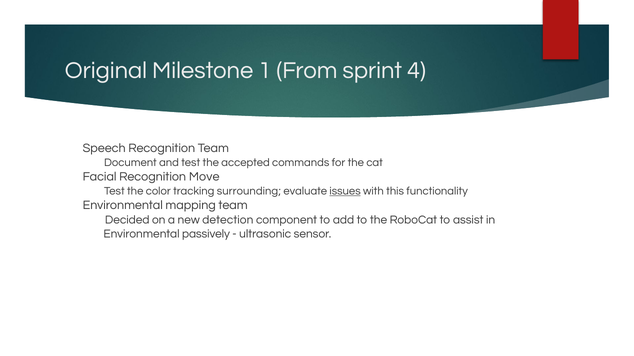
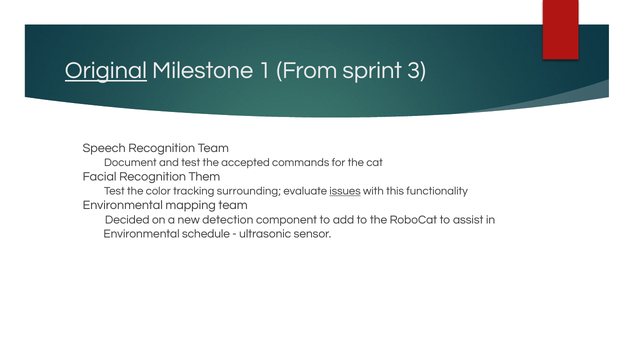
Original underline: none -> present
4: 4 -> 3
Move: Move -> Them
passively: passively -> schedule
